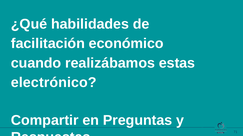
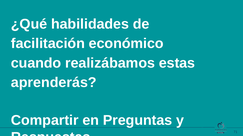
electrónico: electrónico -> aprenderás
